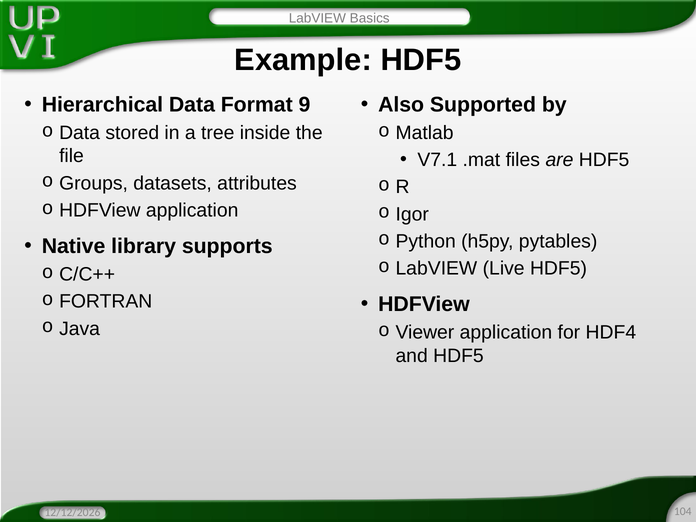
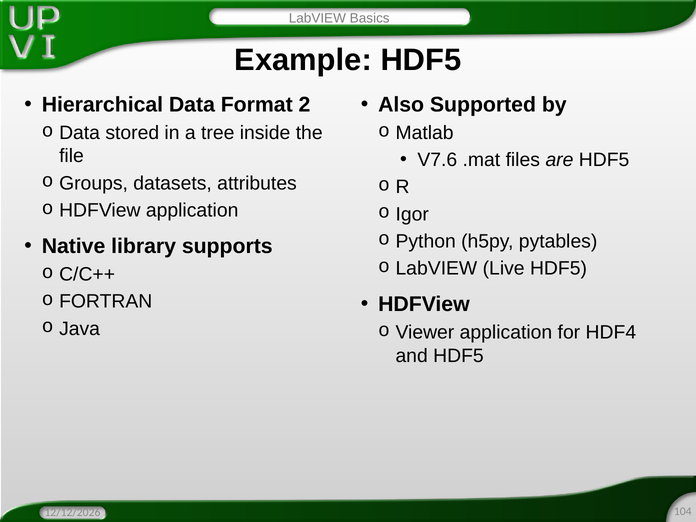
9: 9 -> 2
V7.1: V7.1 -> V7.6
